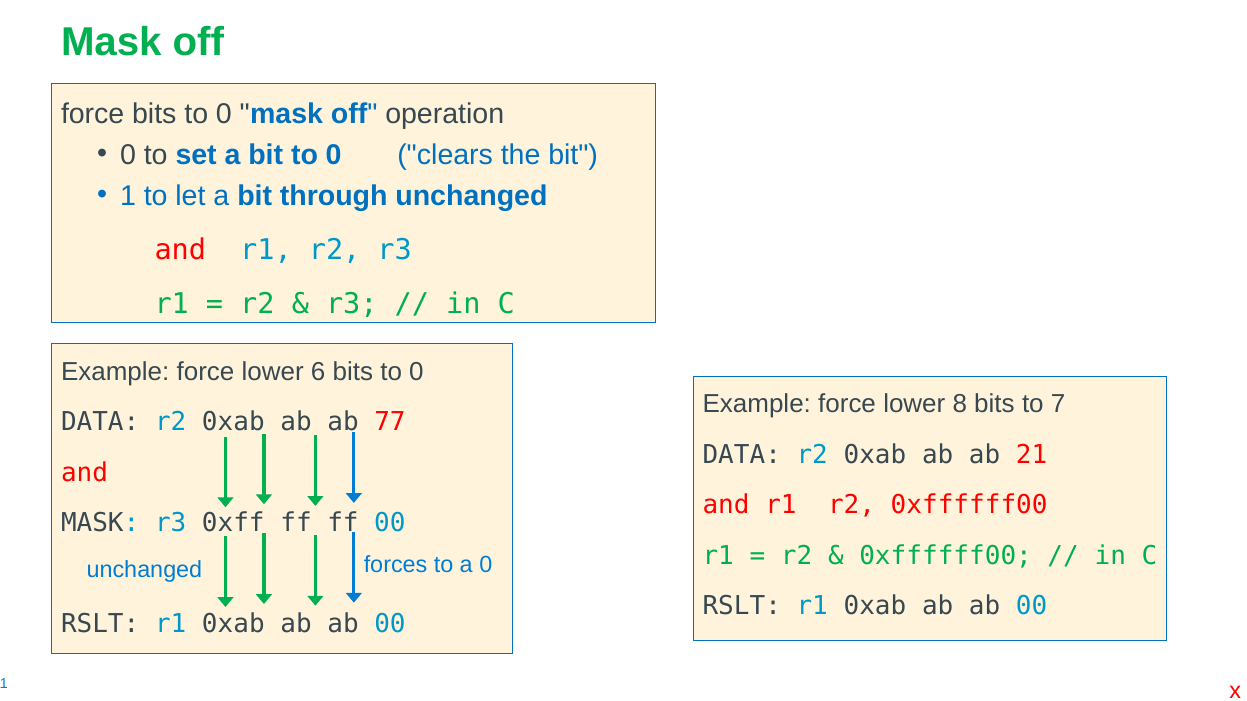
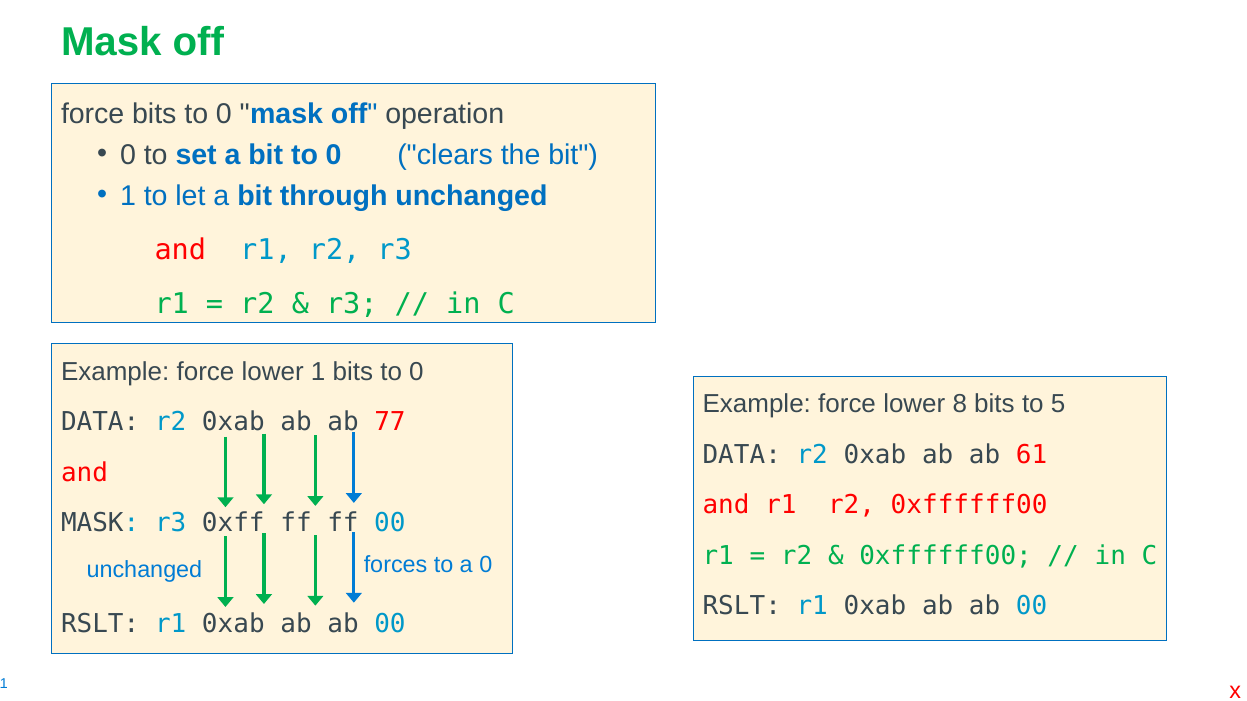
lower 6: 6 -> 1
7: 7 -> 5
21: 21 -> 61
